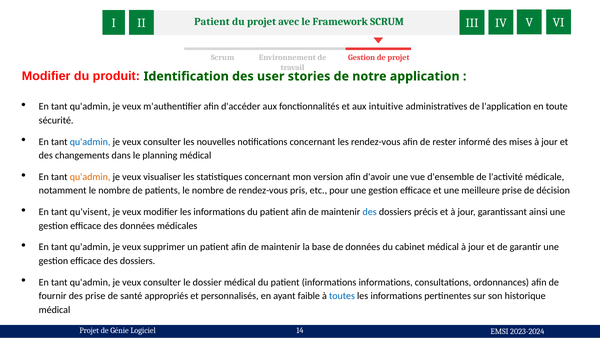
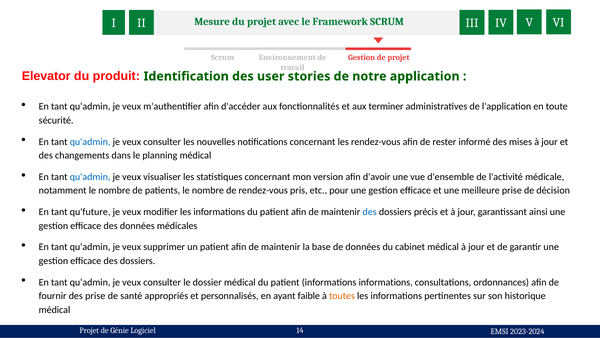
Patient at (212, 22): Patient -> Mesure
Modifier at (46, 76): Modifier -> Elevator
intuitive: intuitive -> terminer
qu'admin at (90, 177) colour: orange -> blue
qu'visent: qu'visent -> qu'future
toutes colour: blue -> orange
